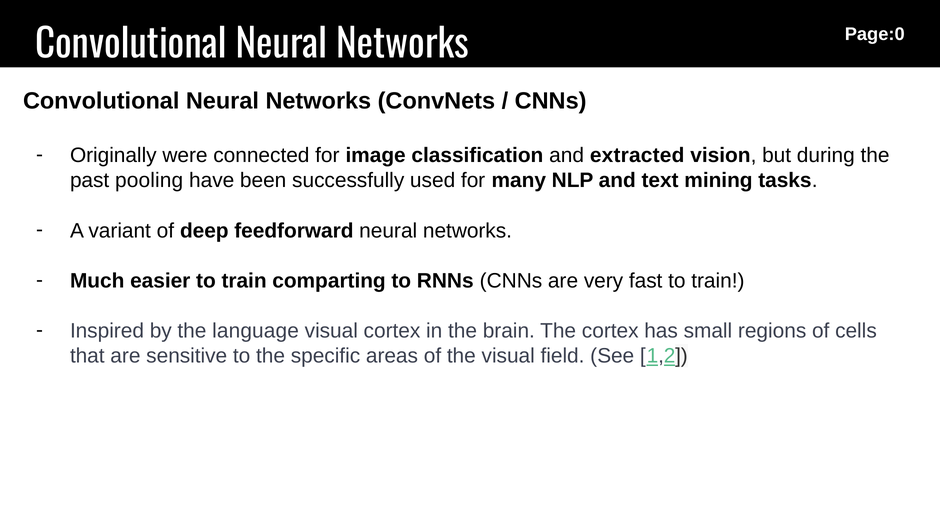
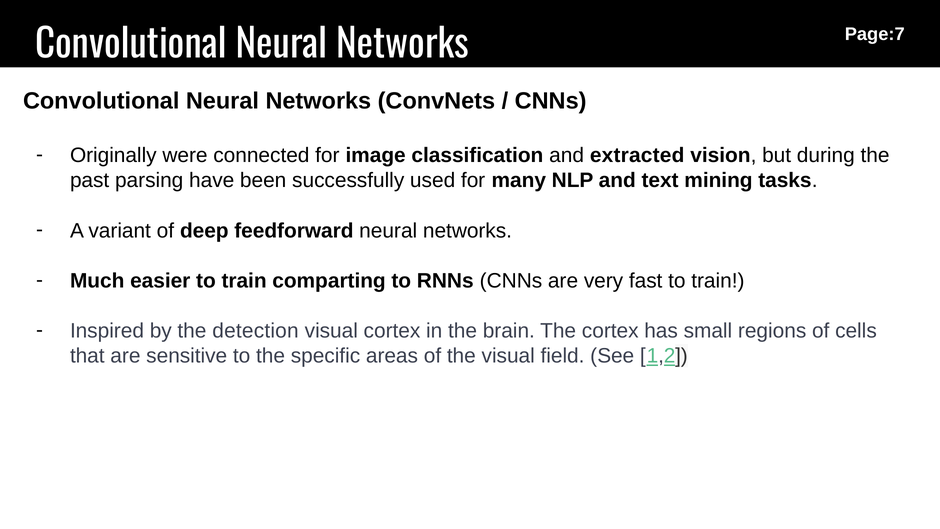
Page:0: Page:0 -> Page:7
pooling: pooling -> parsing
language: language -> detection
